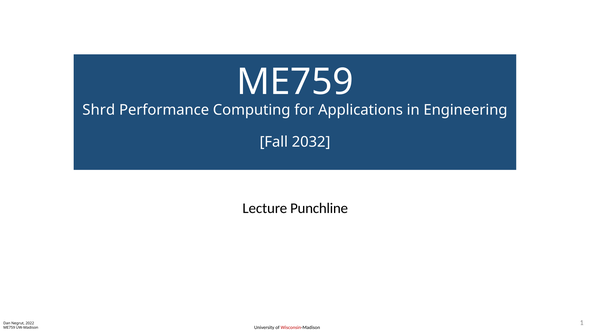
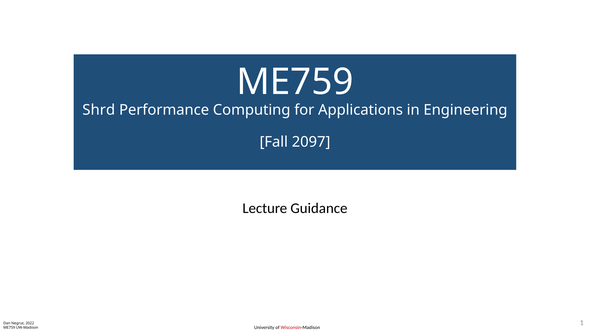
2032: 2032 -> 2097
Punchline: Punchline -> Guidance
